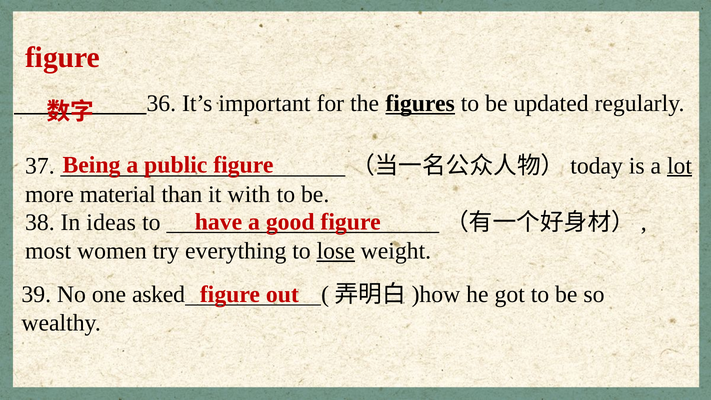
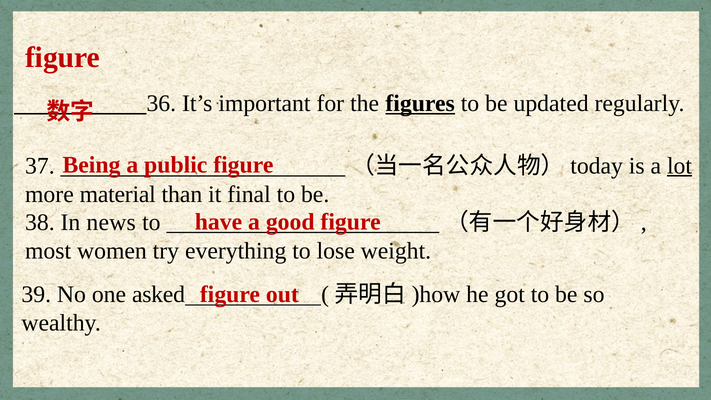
with: with -> final
ideas: ideas -> news
lose underline: present -> none
